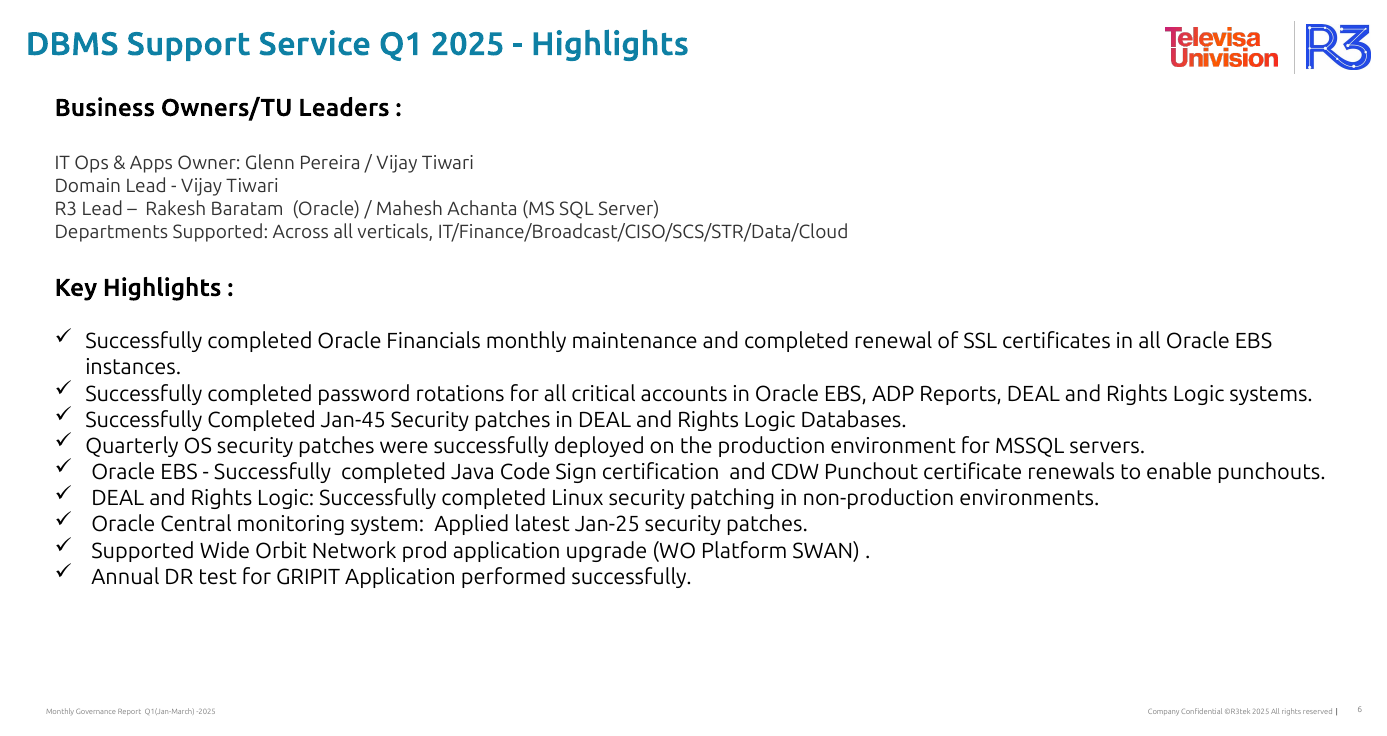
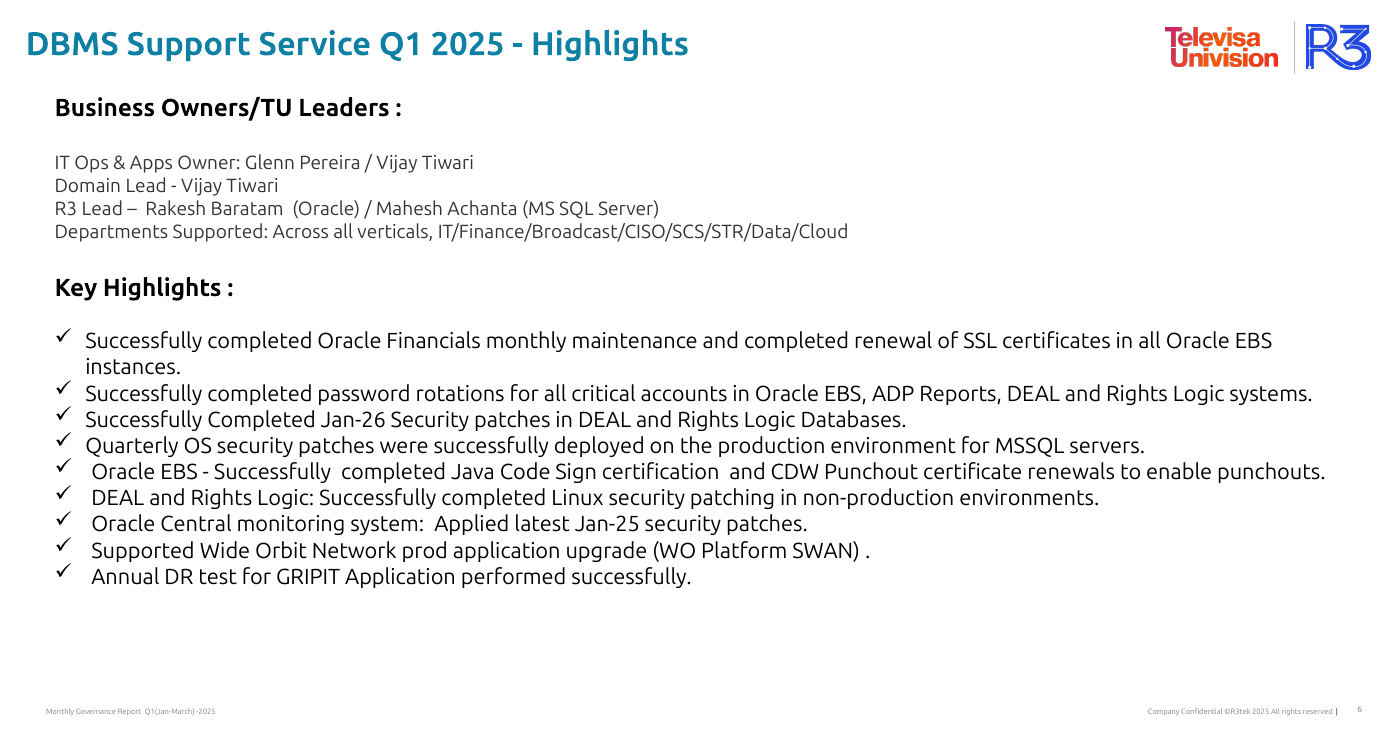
Jan-45: Jan-45 -> Jan-26
